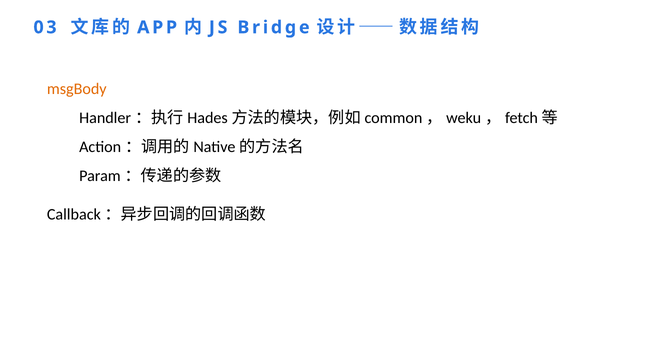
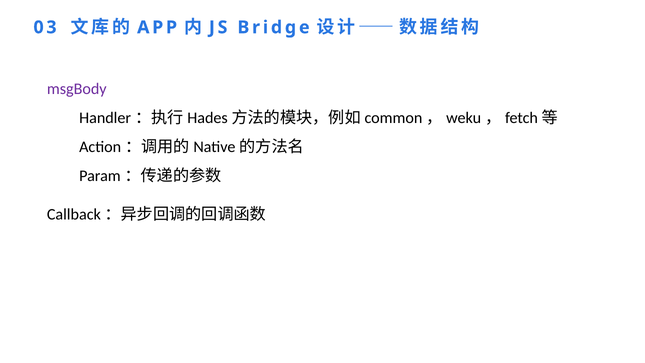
msgBody colour: orange -> purple
